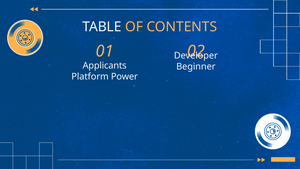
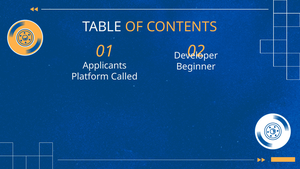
Power: Power -> Called
